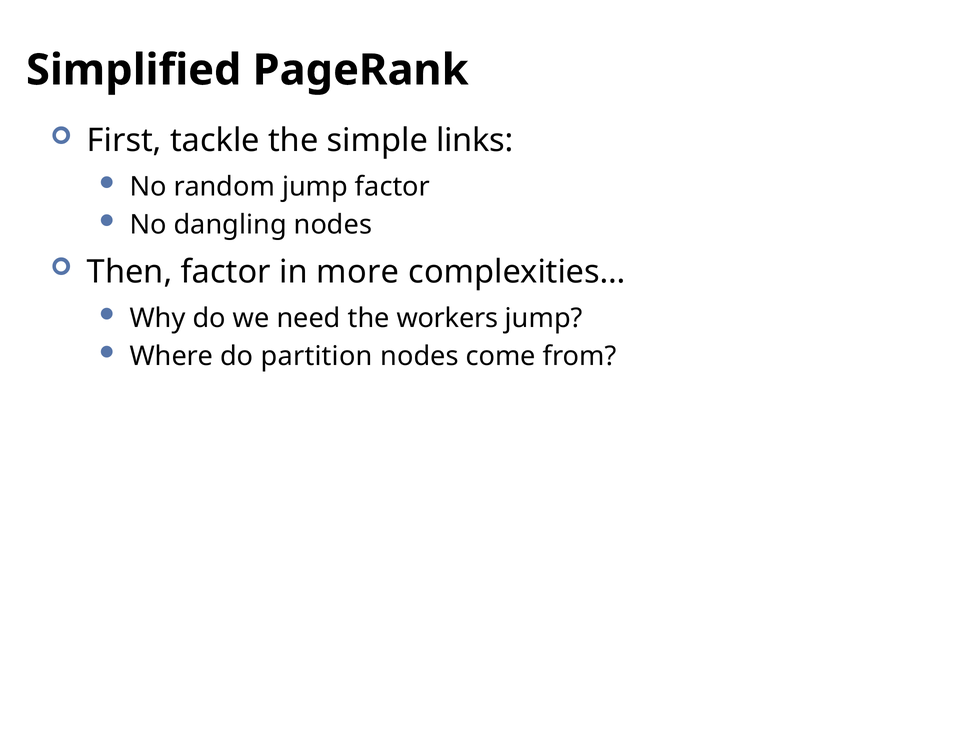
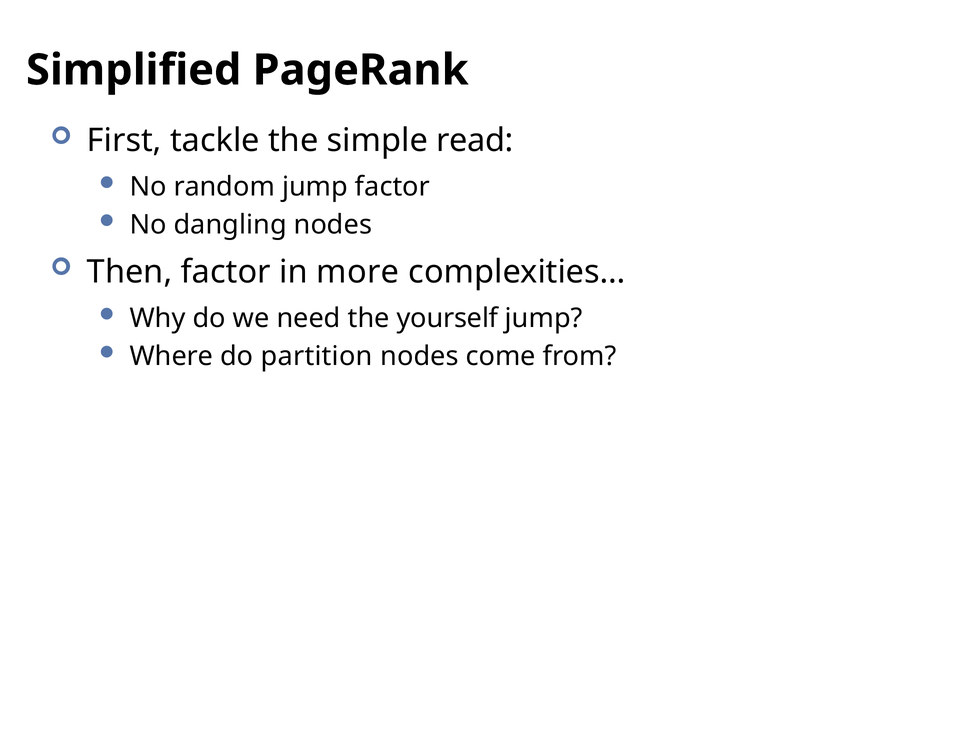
links: links -> read
workers: workers -> yourself
